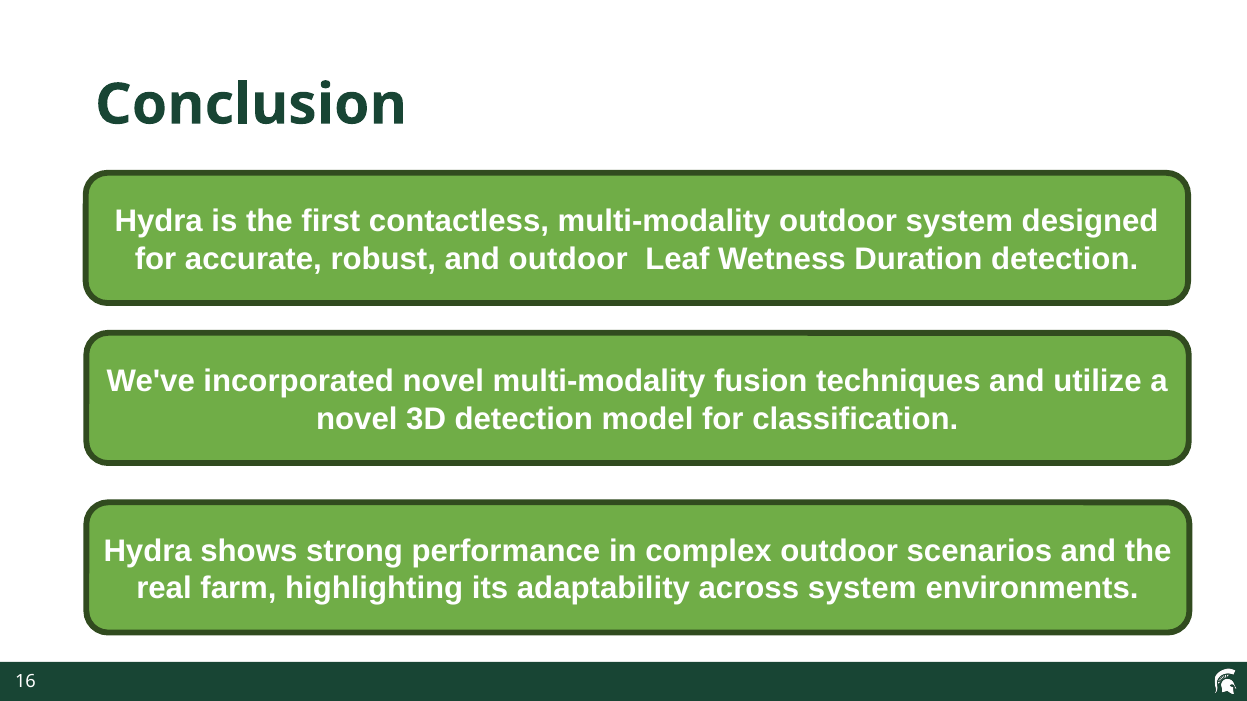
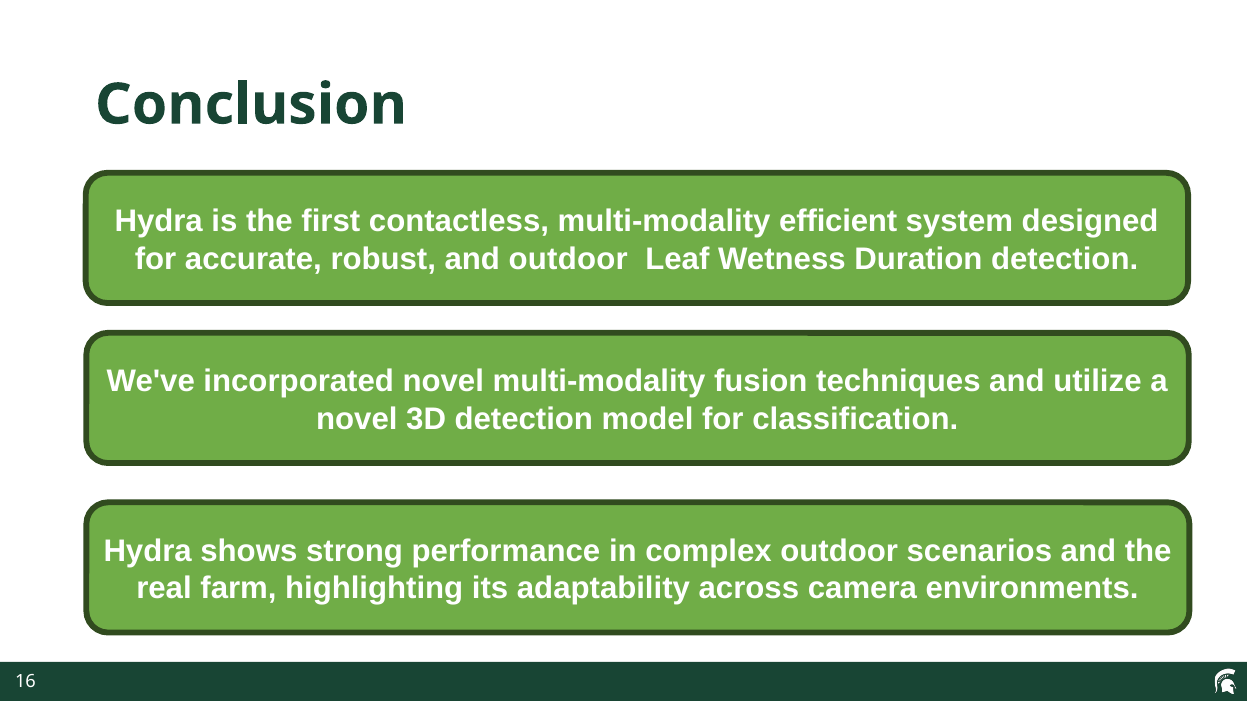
multi-modality outdoor: outdoor -> efficient
across system: system -> camera
